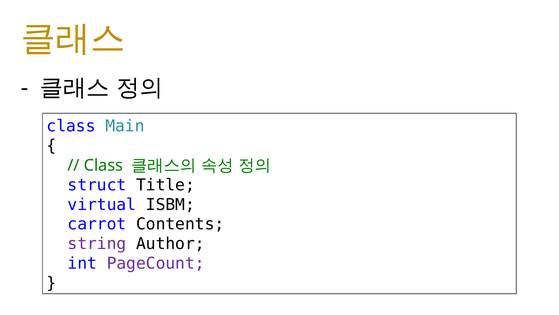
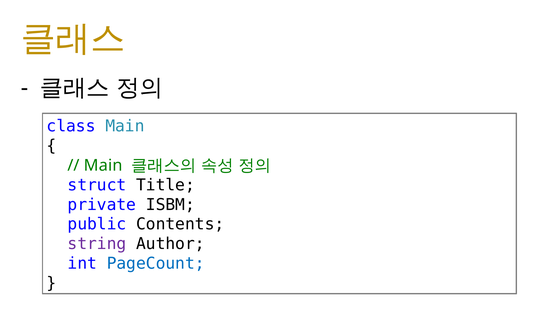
Class at (103, 165): Class -> Main
virtual: virtual -> private
carrot: carrot -> public
PageCount colour: purple -> blue
